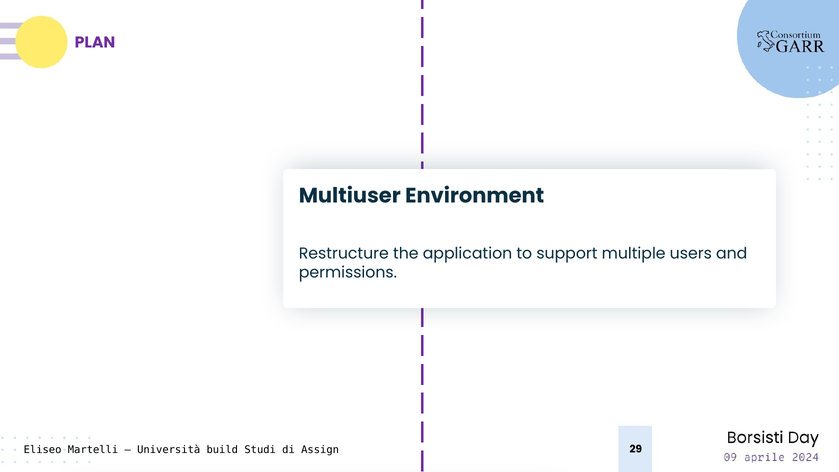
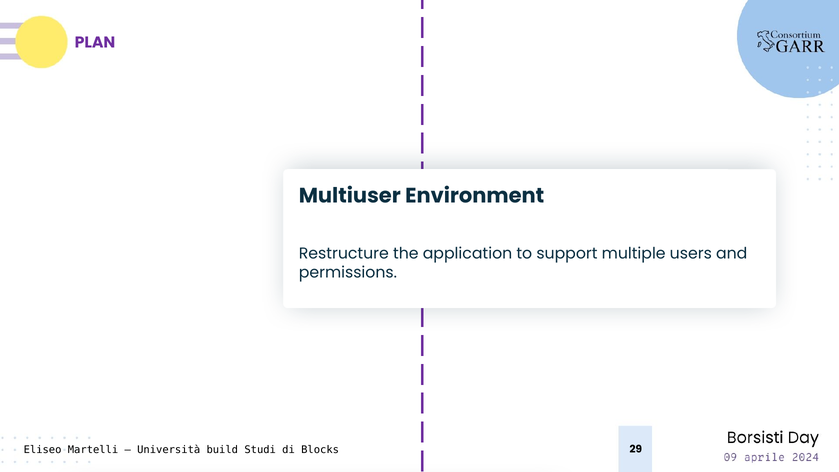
Assign: Assign -> Blocks
